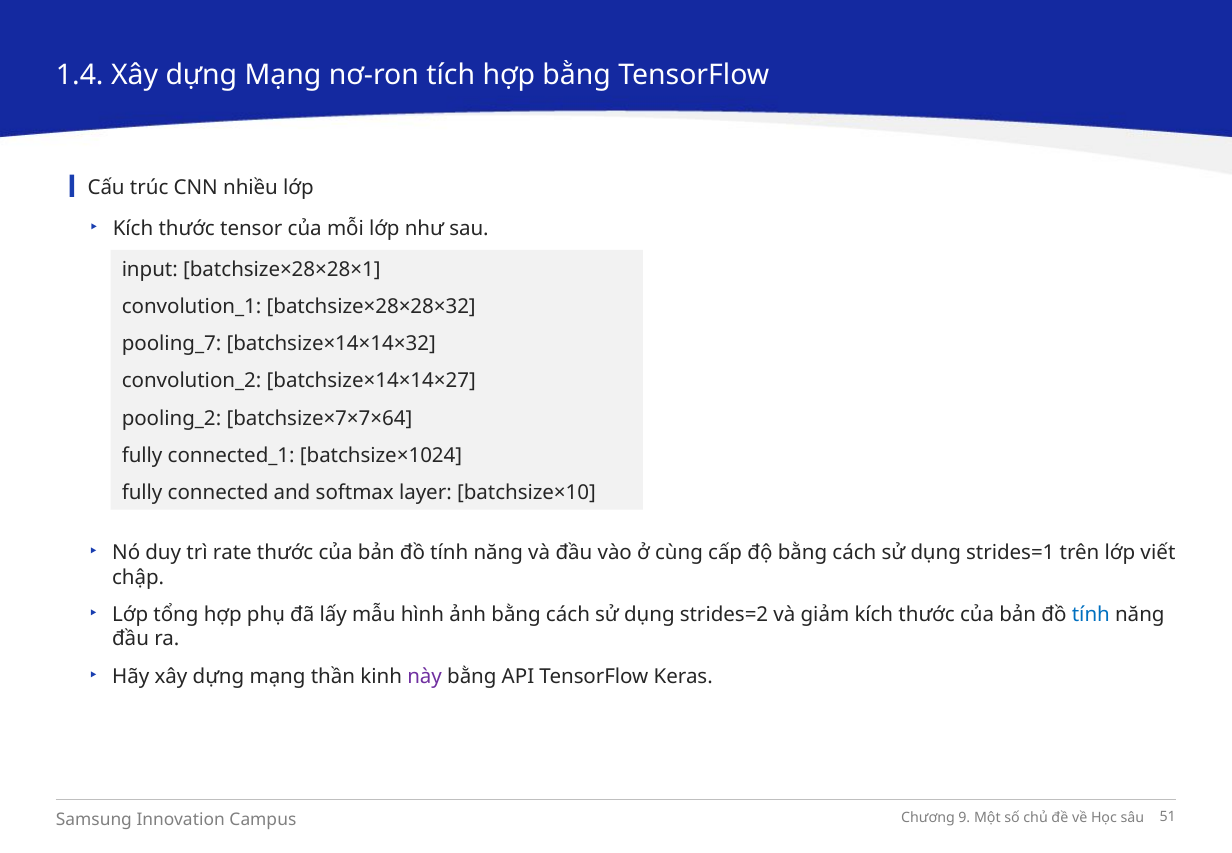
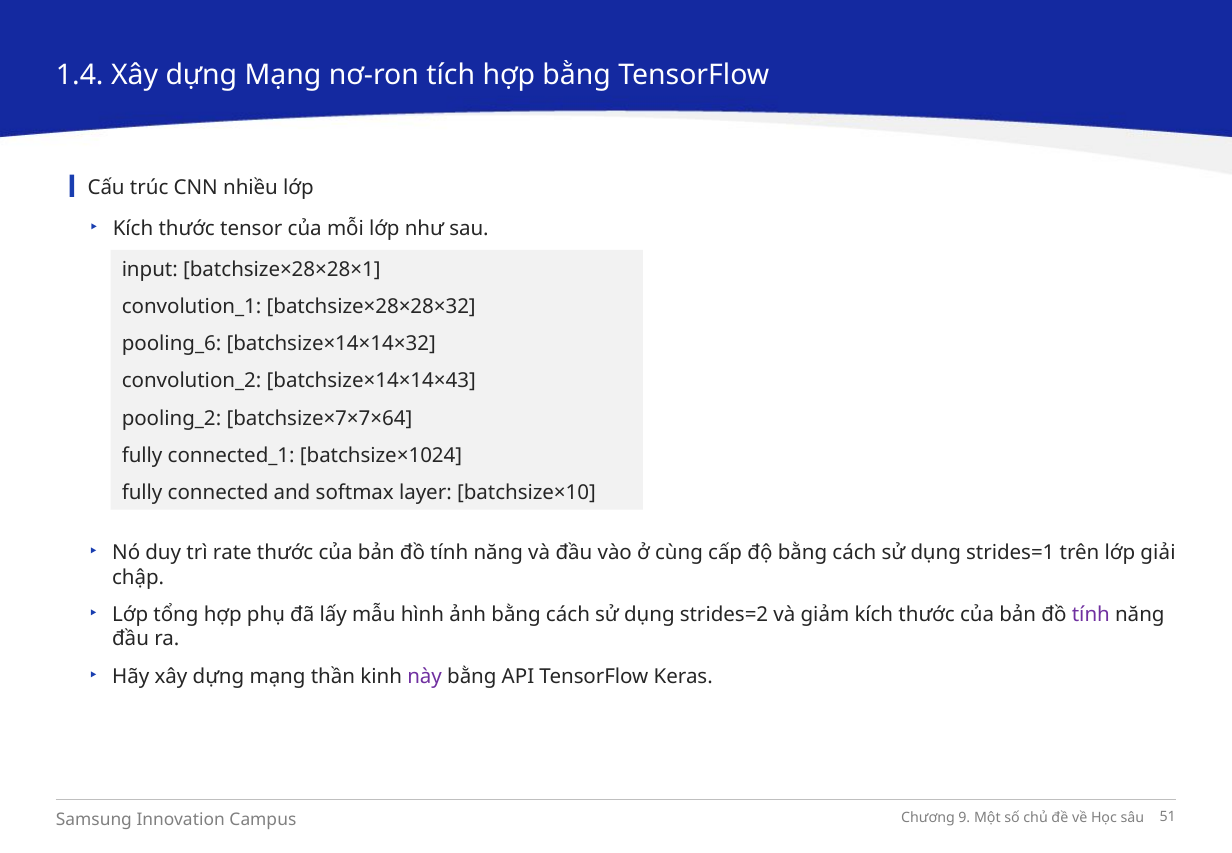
pooling_7: pooling_7 -> pooling_6
batchsize×14×14×27: batchsize×14×14×27 -> batchsize×14×14×43
viết: viết -> giải
tính at (1091, 615) colour: blue -> purple
